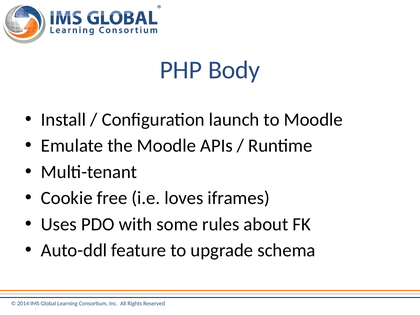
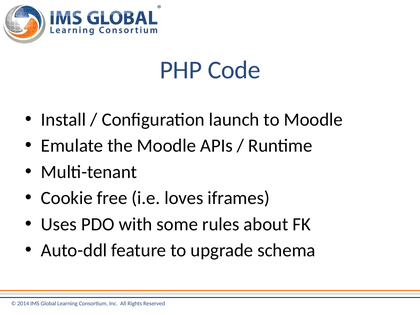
Body: Body -> Code
